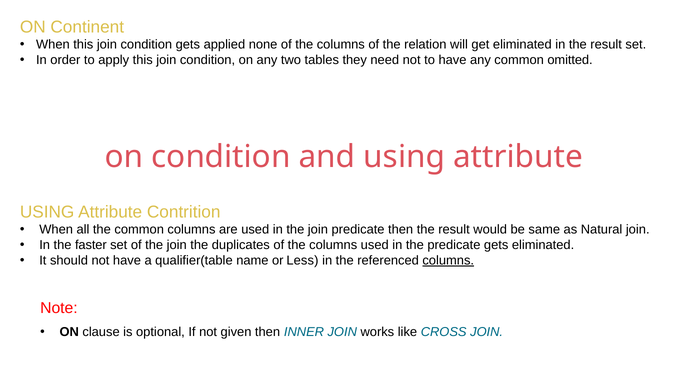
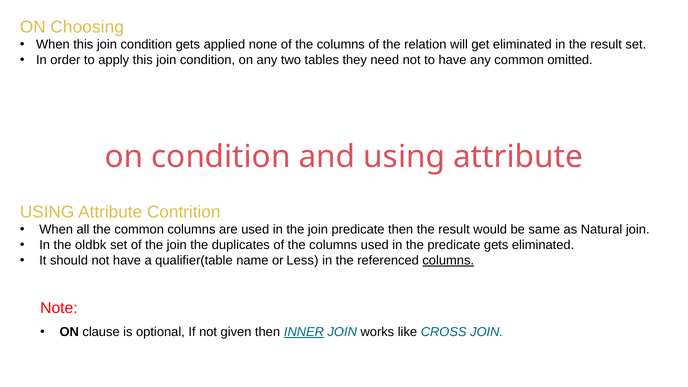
Continent: Continent -> Choosing
faster: faster -> oldbk
INNER underline: none -> present
